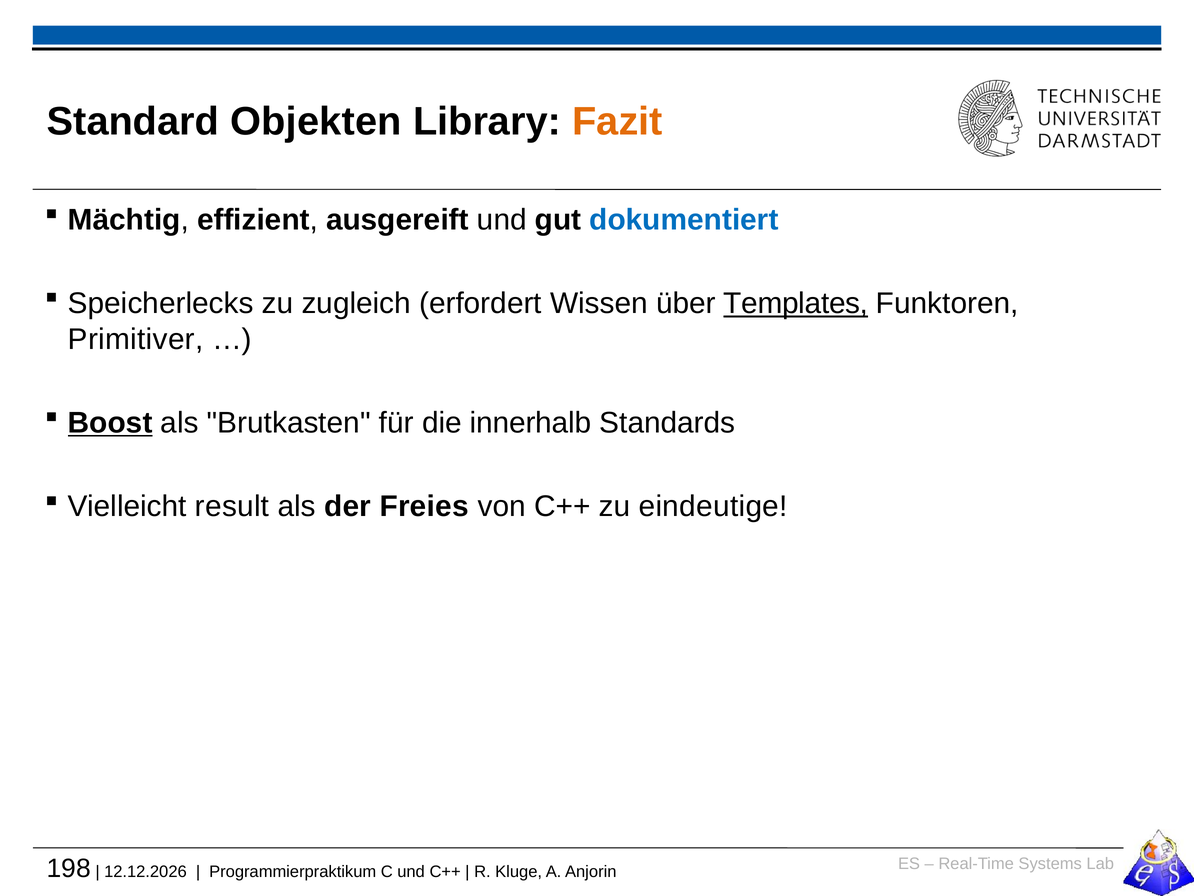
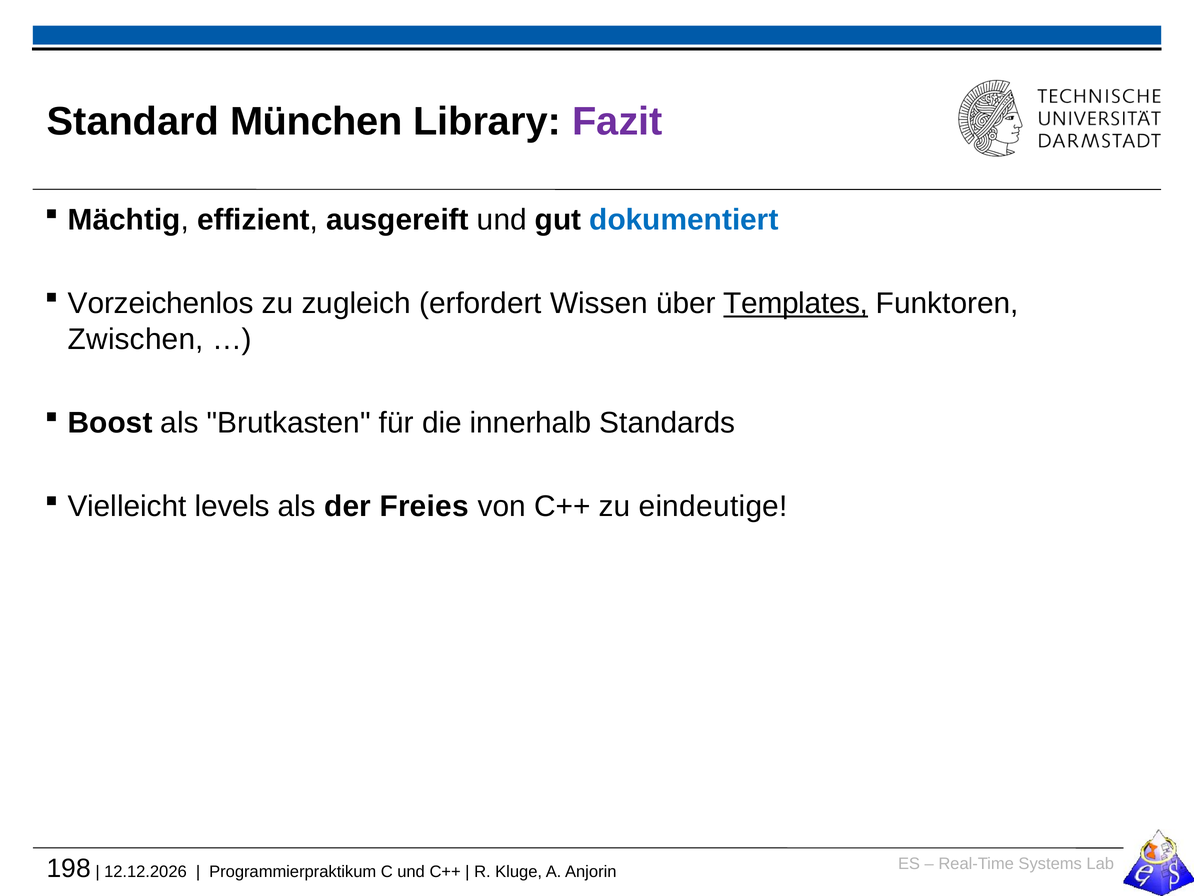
Objekten: Objekten -> München
Fazit colour: orange -> purple
Speicherlecks: Speicherlecks -> Vorzeichenlos
Primitiver: Primitiver -> Zwischen
Boost underline: present -> none
result: result -> levels
